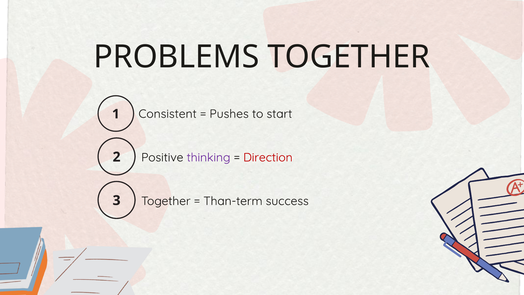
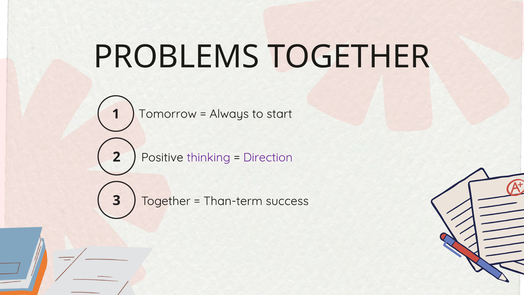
Consistent: Consistent -> Tomorrow
Pushes: Pushes -> Always
Direction colour: red -> purple
